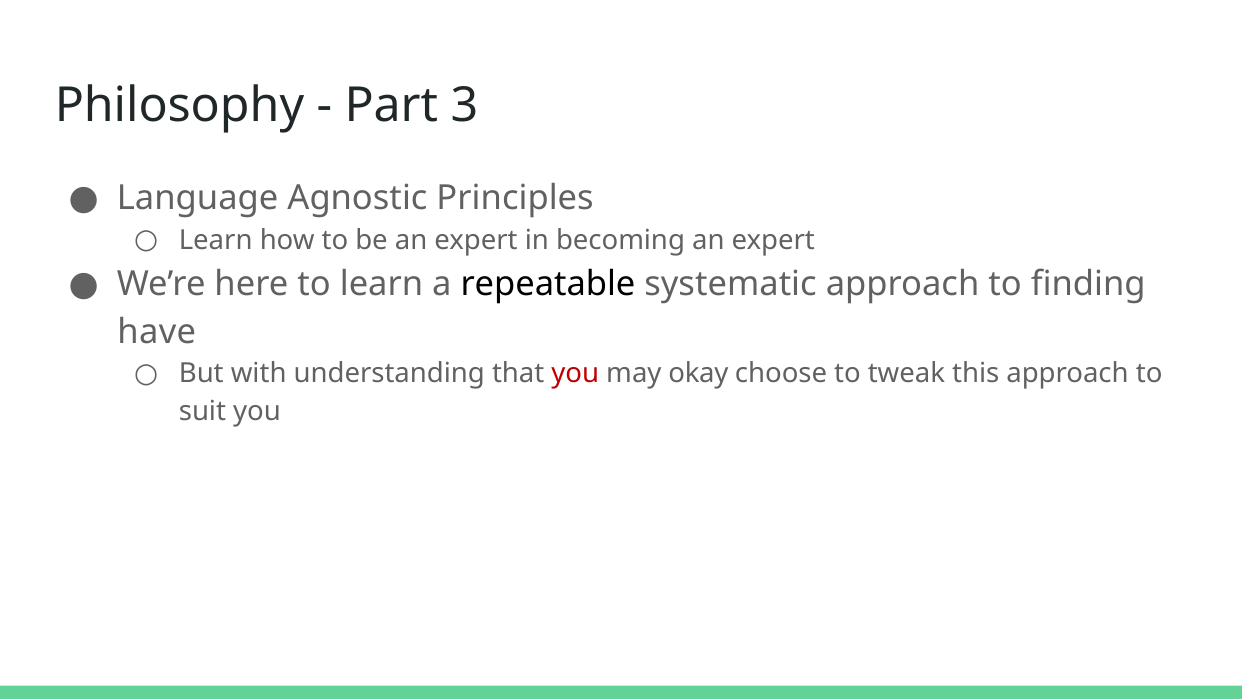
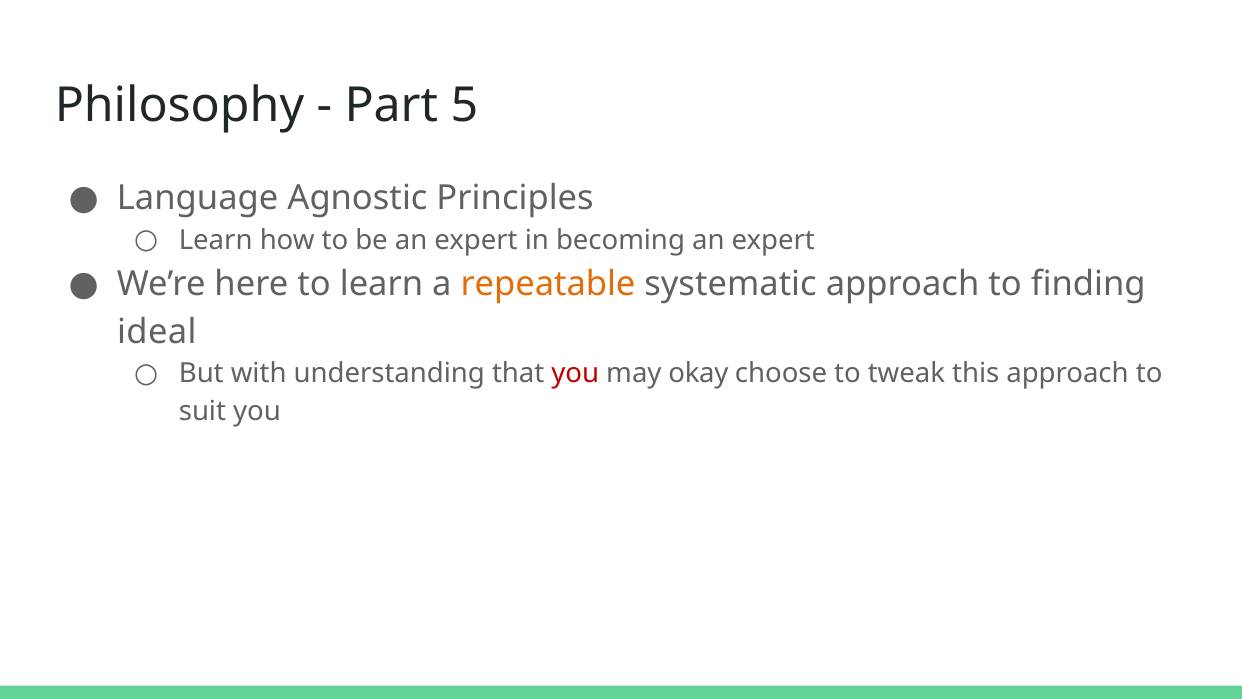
3: 3 -> 5
repeatable colour: black -> orange
have: have -> ideal
